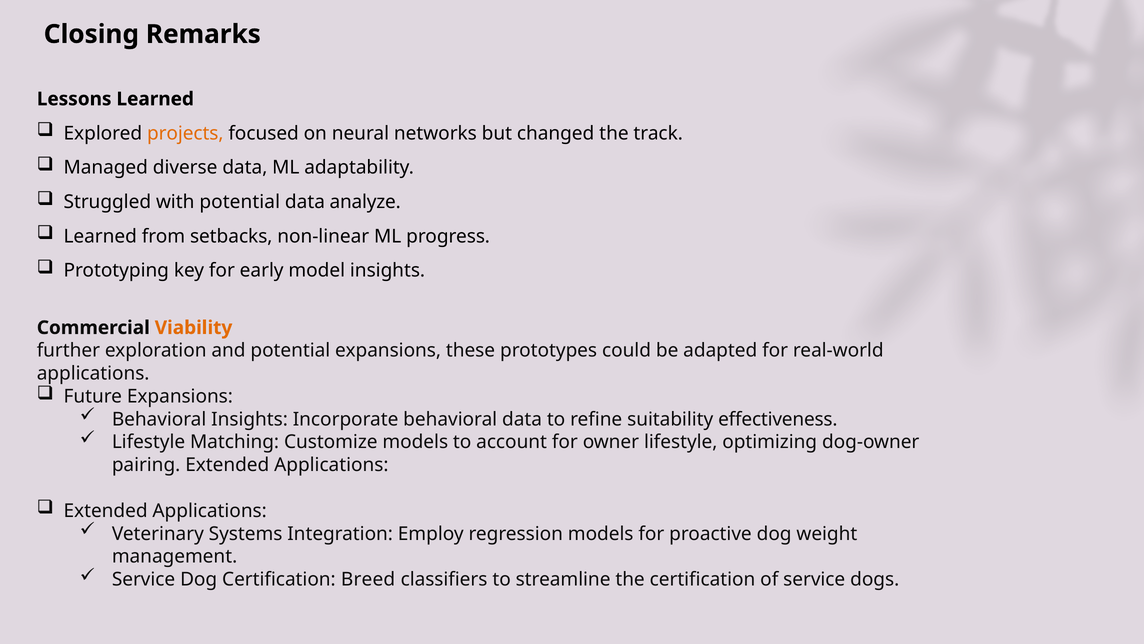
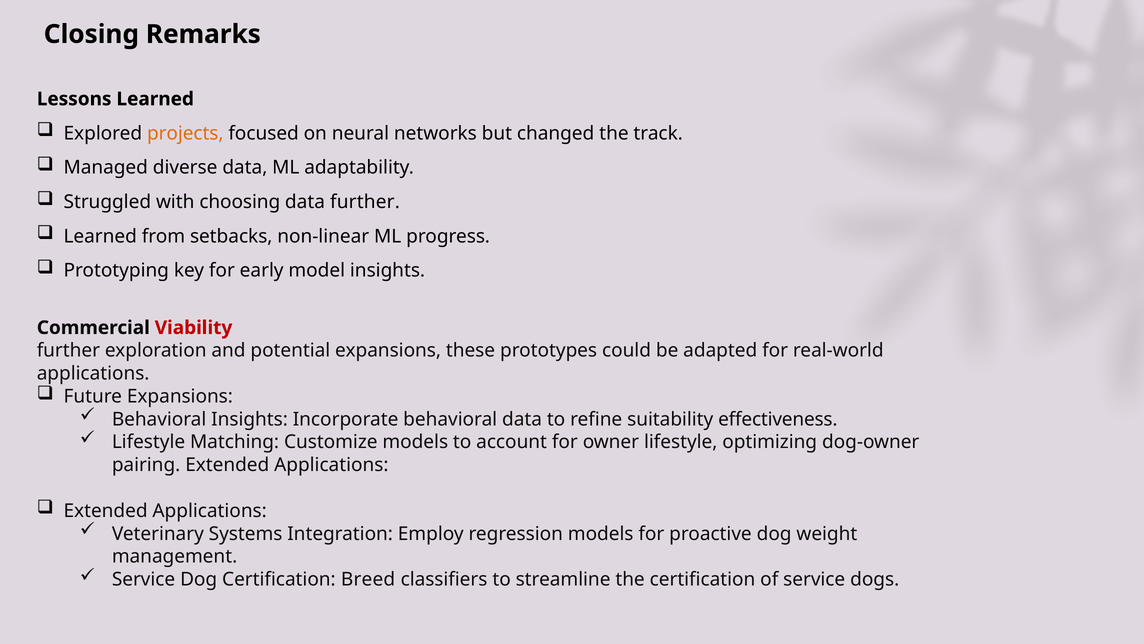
with potential: potential -> choosing
data analyze: analyze -> further
Viability colour: orange -> red
